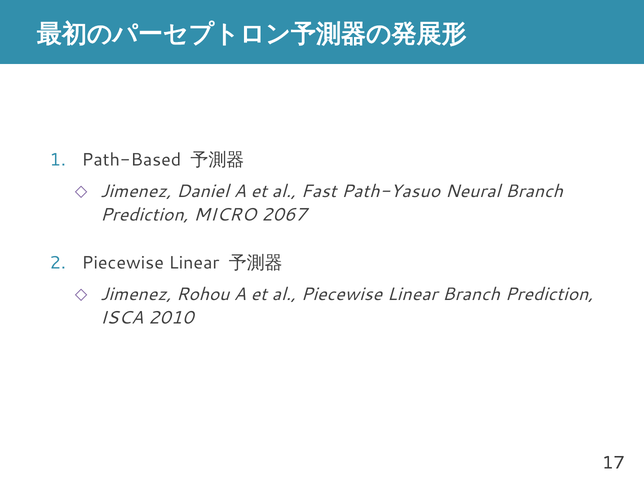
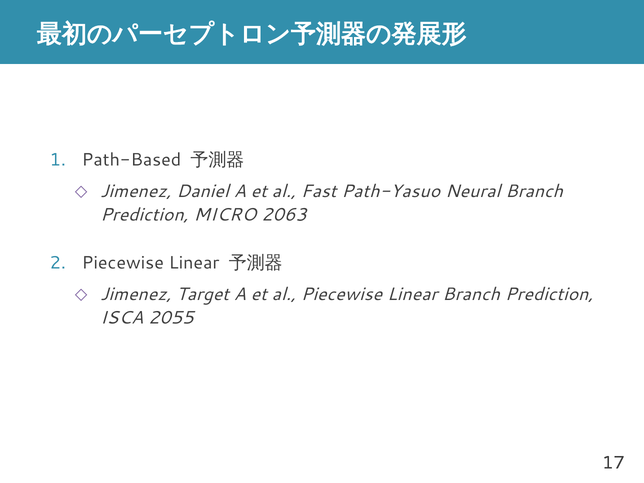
2067: 2067 -> 2063
Rohou: Rohou -> Target
2010: 2010 -> 2055
